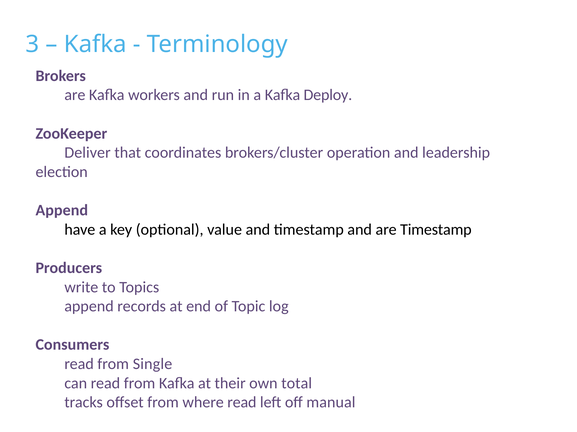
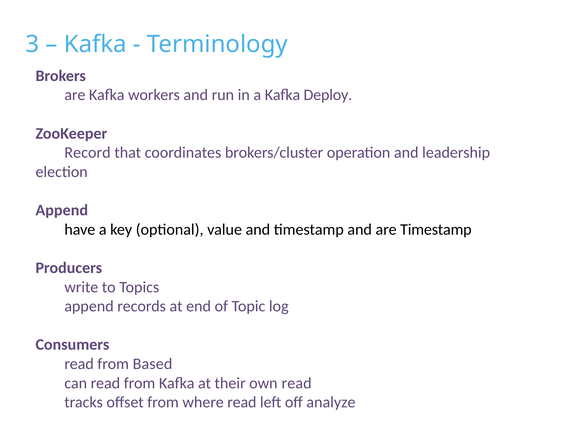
Deliver: Deliver -> Record
Single: Single -> Based
own total: total -> read
manual: manual -> analyze
